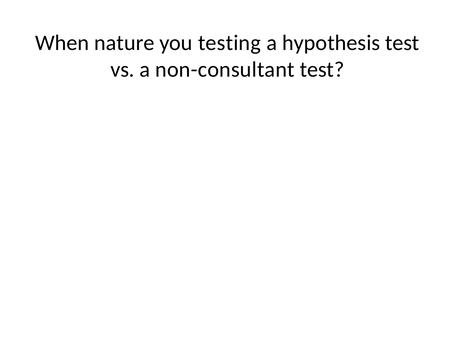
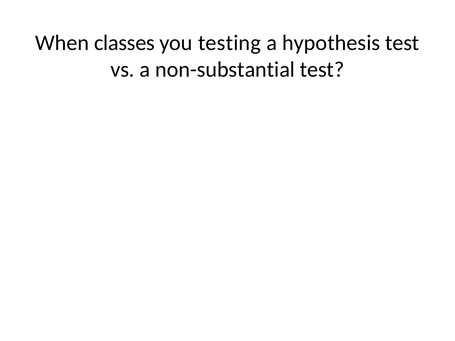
nature: nature -> classes
non-consultant: non-consultant -> non-substantial
